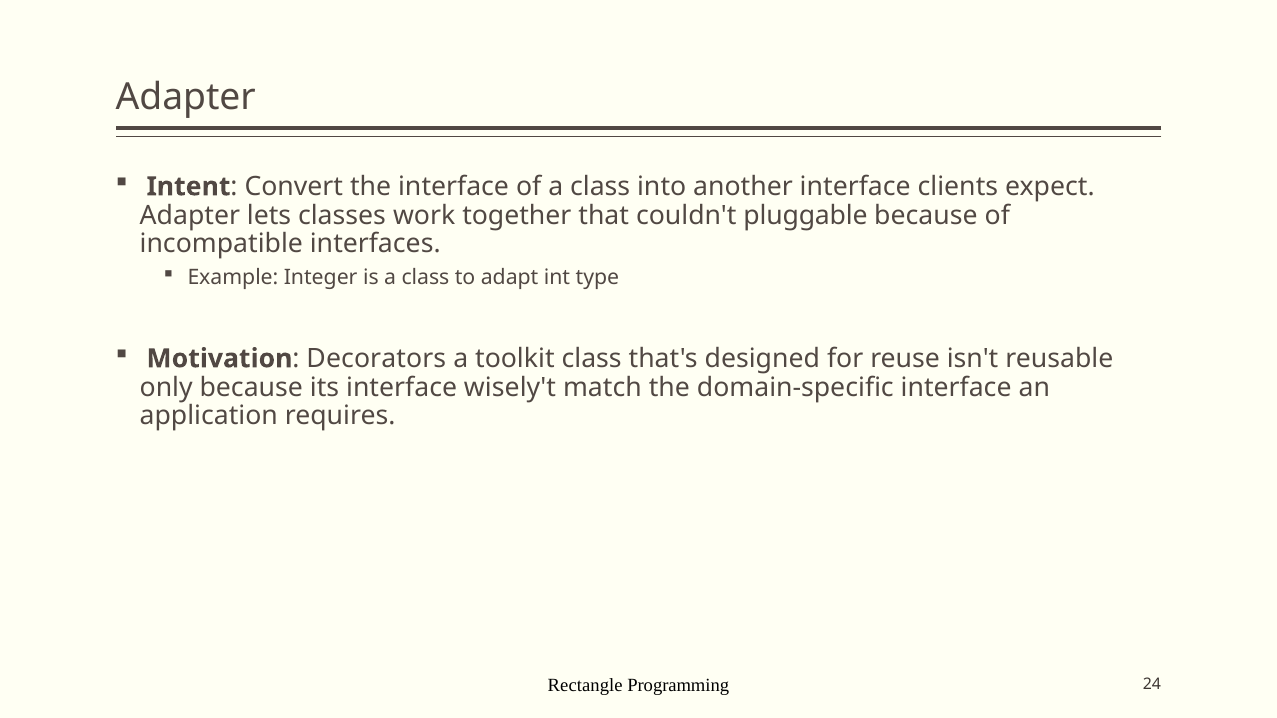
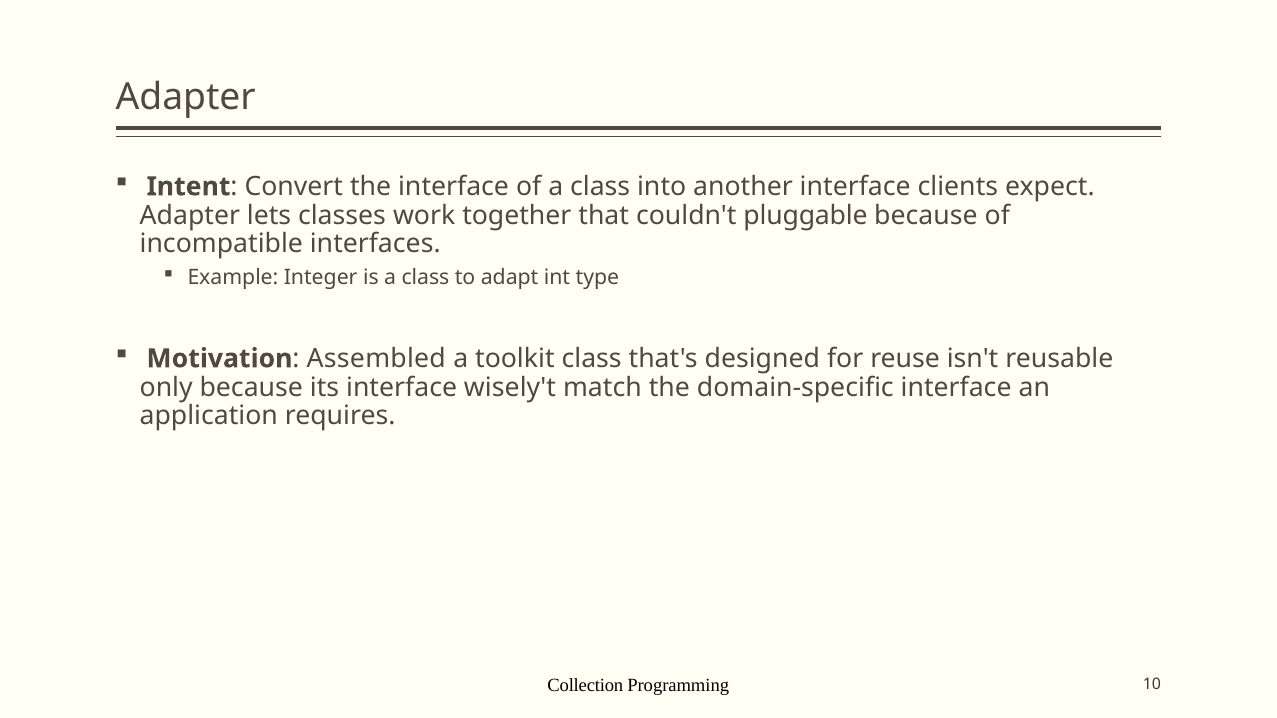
Decorators: Decorators -> Assembled
Rectangle: Rectangle -> Collection
24: 24 -> 10
